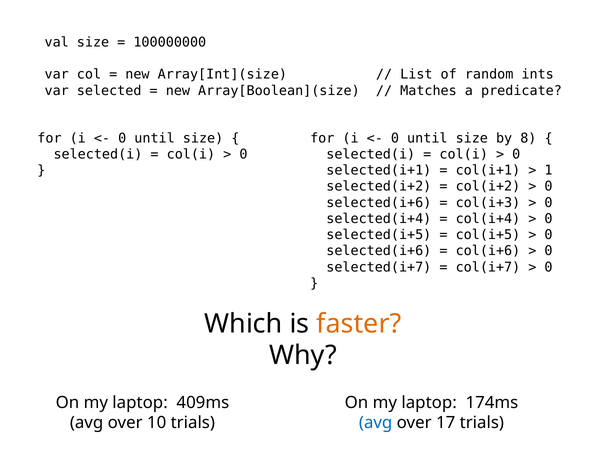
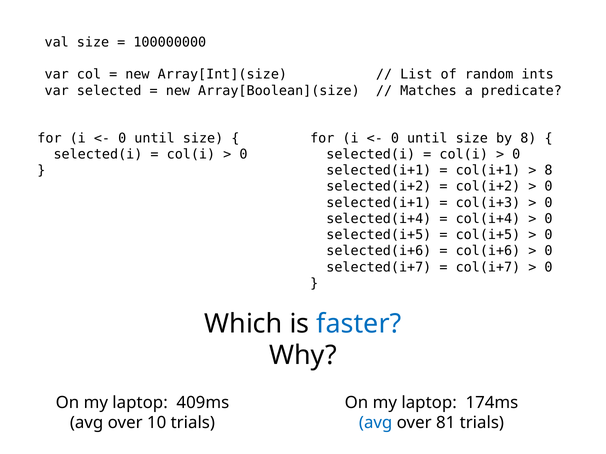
1 at (549, 171): 1 -> 8
selected(i+6 at (379, 203): selected(i+6 -> selected(i+1
faster colour: orange -> blue
17: 17 -> 81
